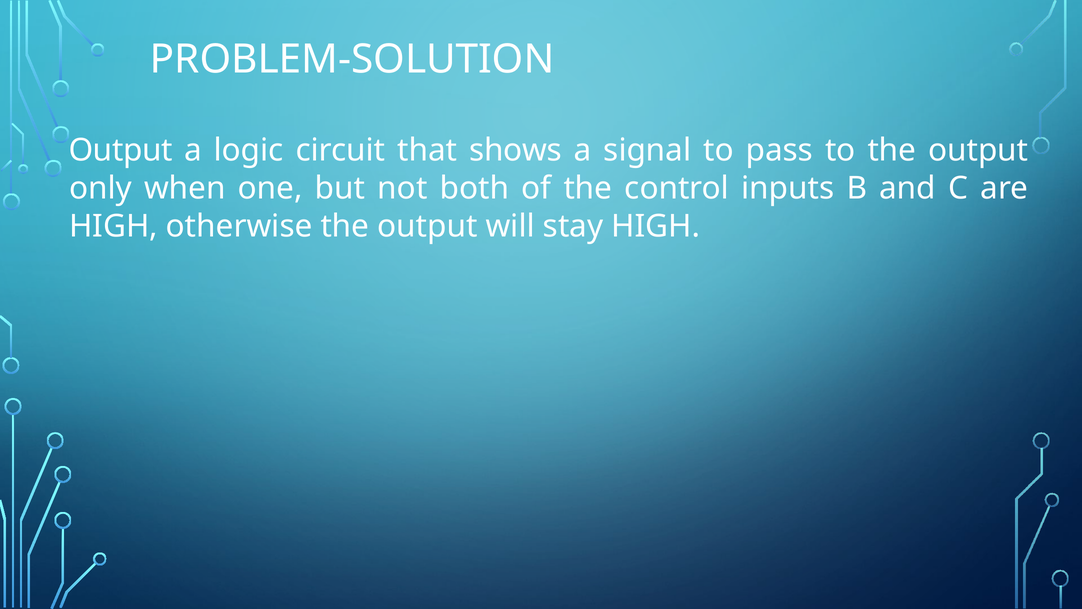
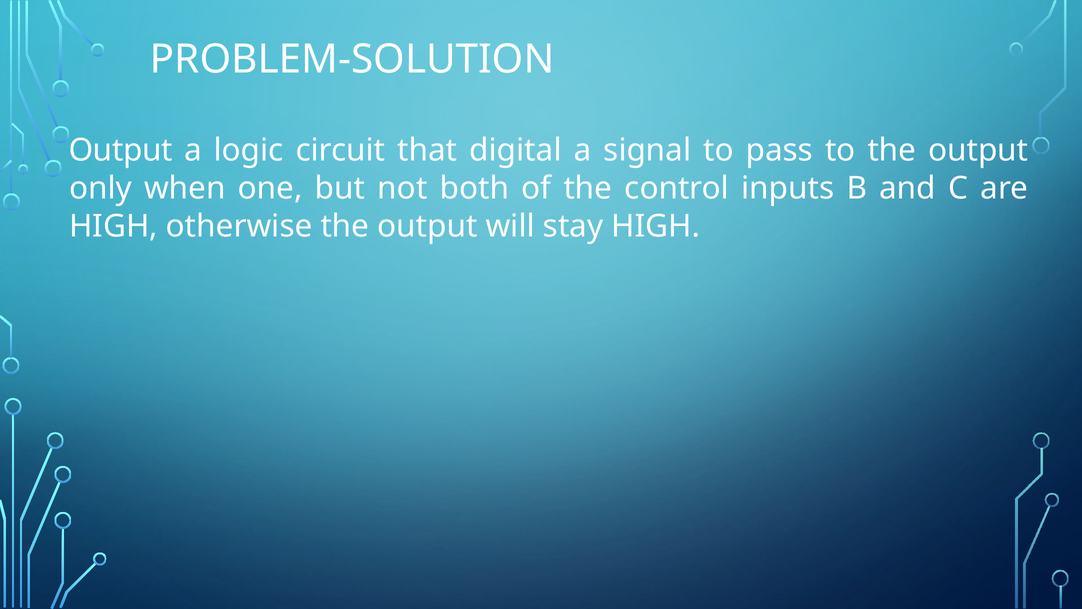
shows: shows -> digital
